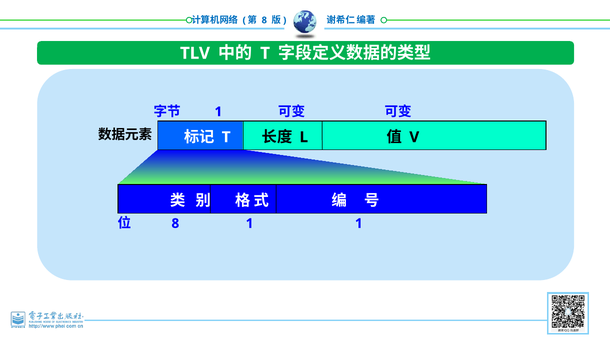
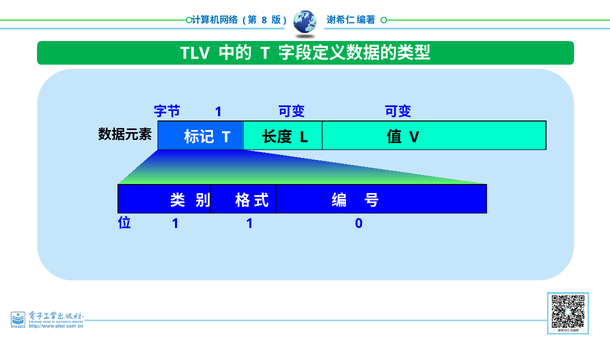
8 at (175, 224): 8 -> 1
1 1: 1 -> 0
